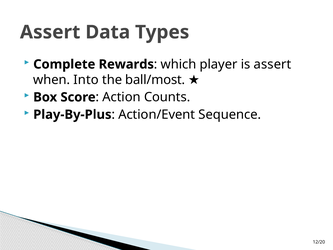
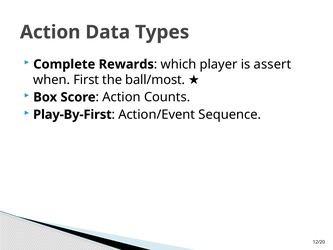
Assert at (50, 32): Assert -> Action
Into: Into -> First
Play-By-Plus: Play-By-Plus -> Play-By-First
